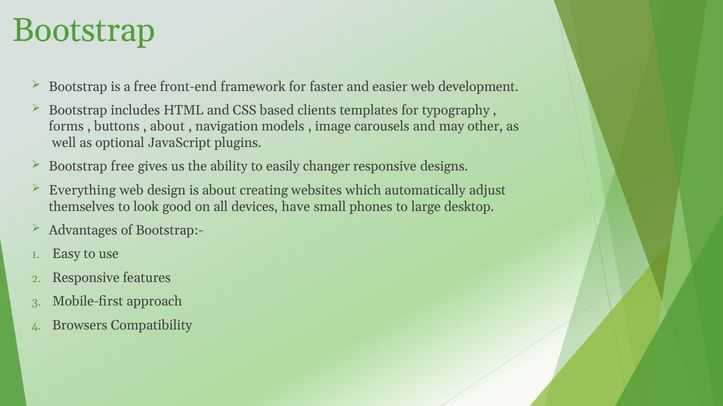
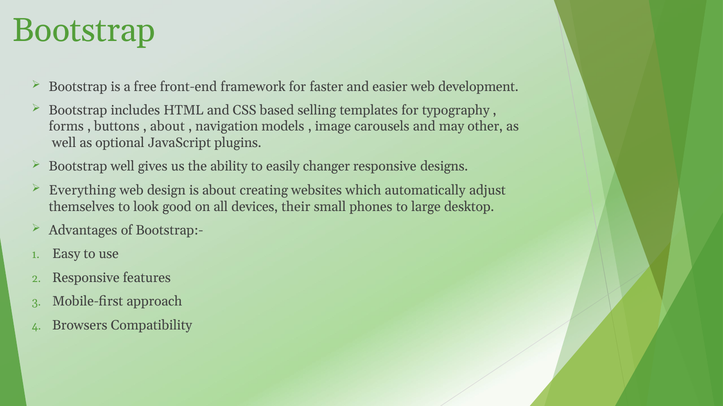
clients: clients -> selling
Bootstrap free: free -> well
have: have -> their
